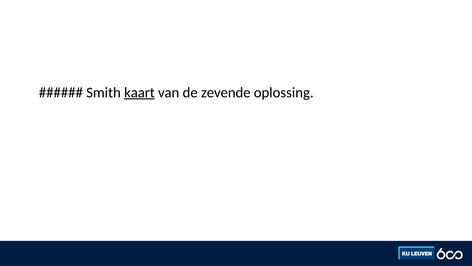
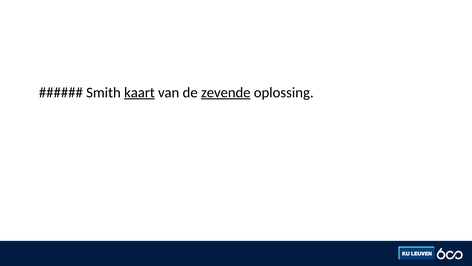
zevende underline: none -> present
